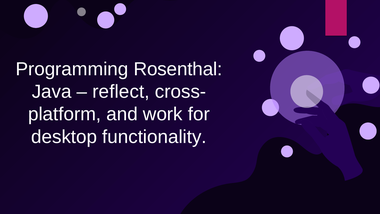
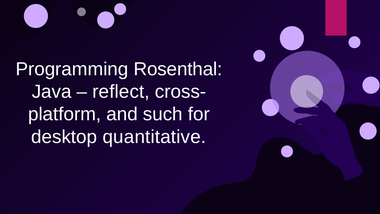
work: work -> such
functionality: functionality -> quantitative
